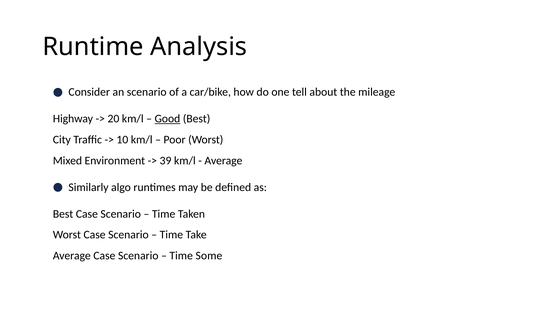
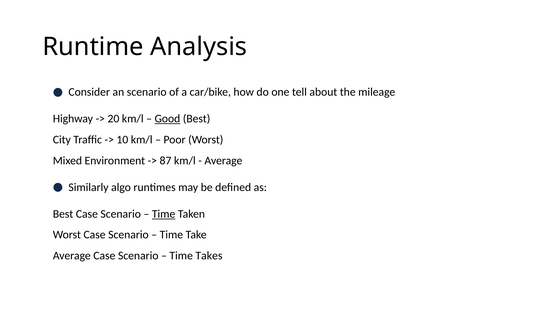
39: 39 -> 87
Time at (164, 214) underline: none -> present
Some: Some -> Takes
